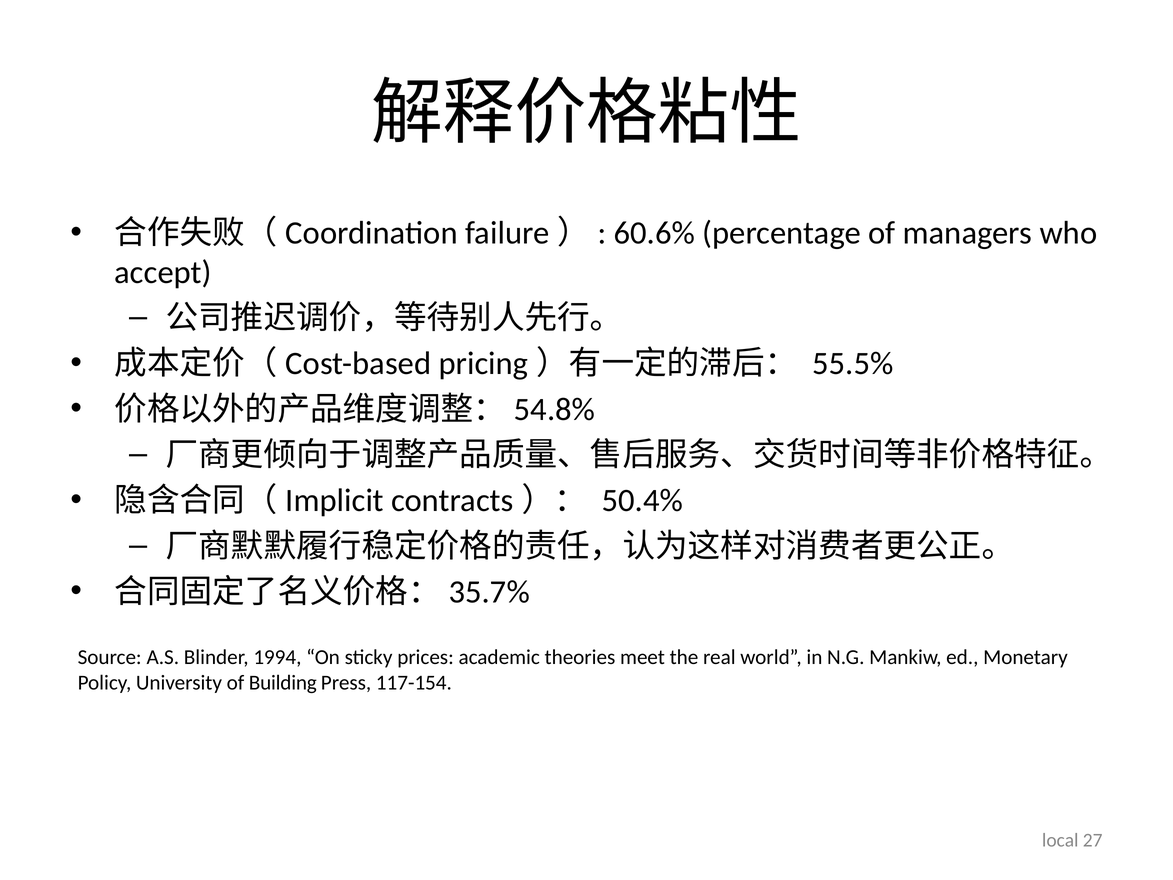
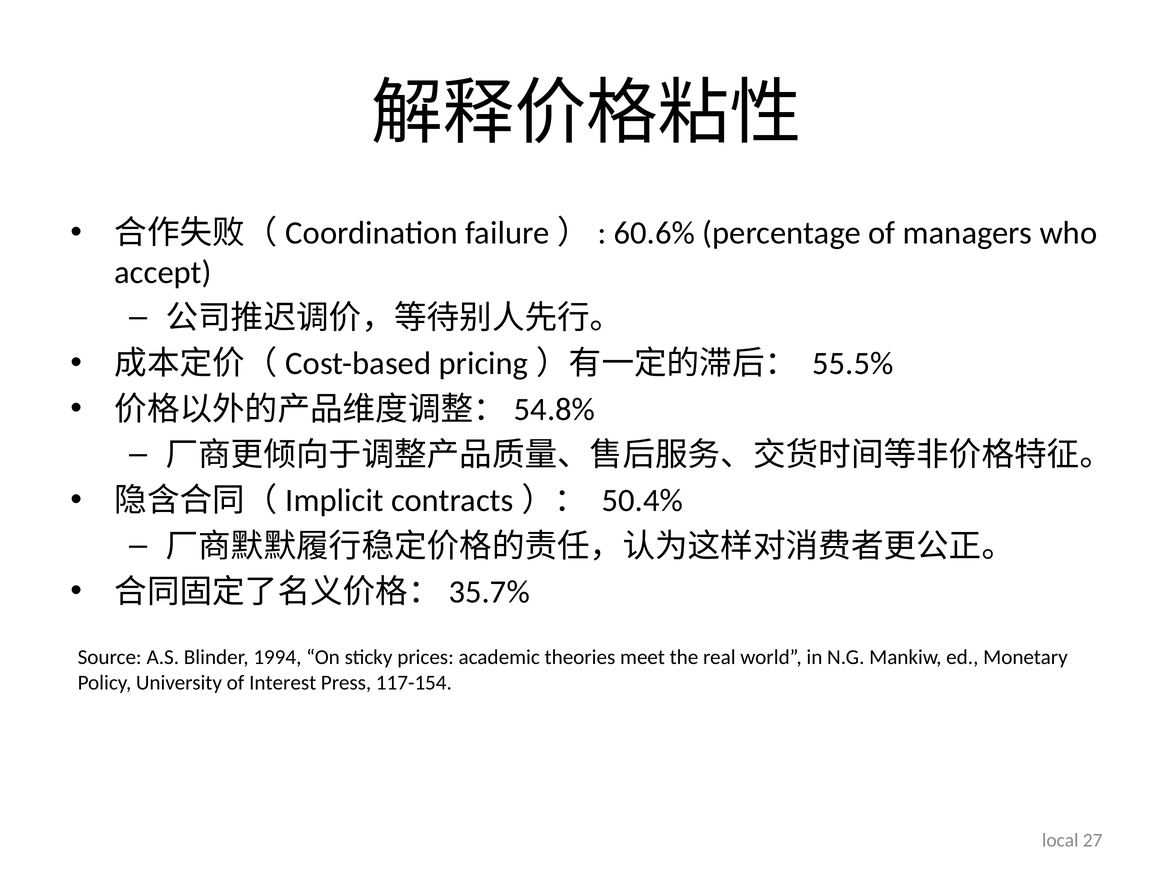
Building: Building -> Interest
